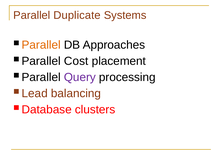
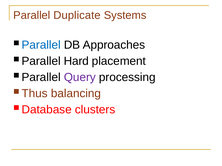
Parallel at (41, 45) colour: orange -> blue
Cost: Cost -> Hard
Lead: Lead -> Thus
